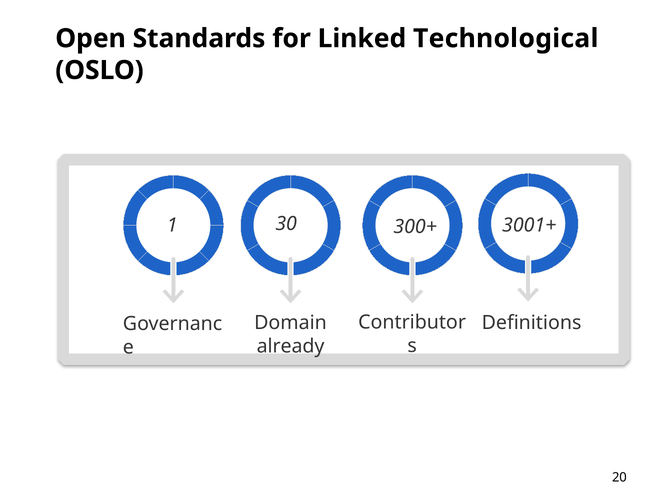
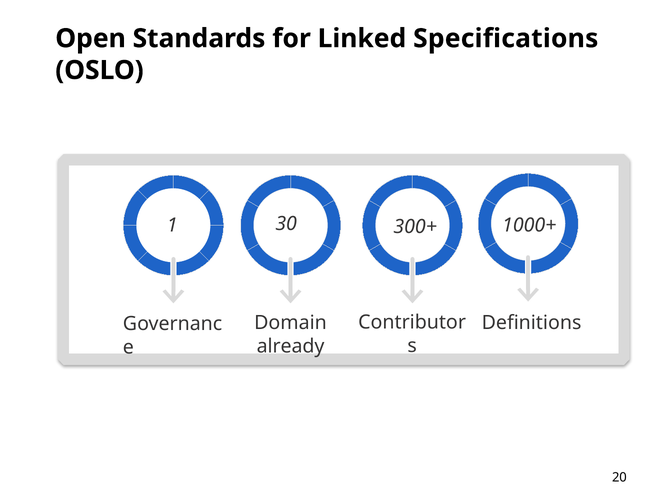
Technological: Technological -> Specifications
3001+: 3001+ -> 1000+
